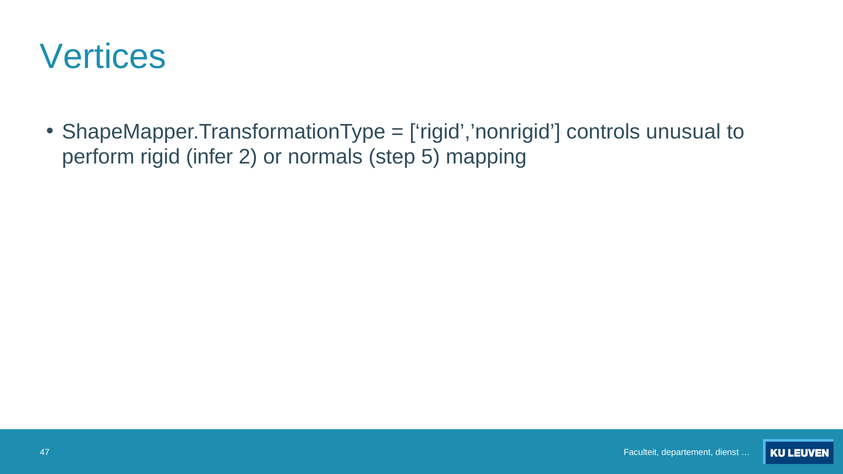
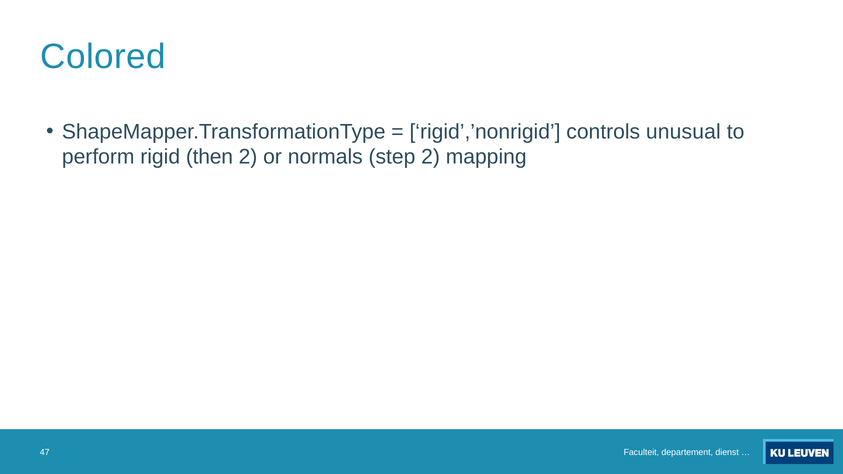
Vertices: Vertices -> Colored
infer: infer -> then
step 5: 5 -> 2
